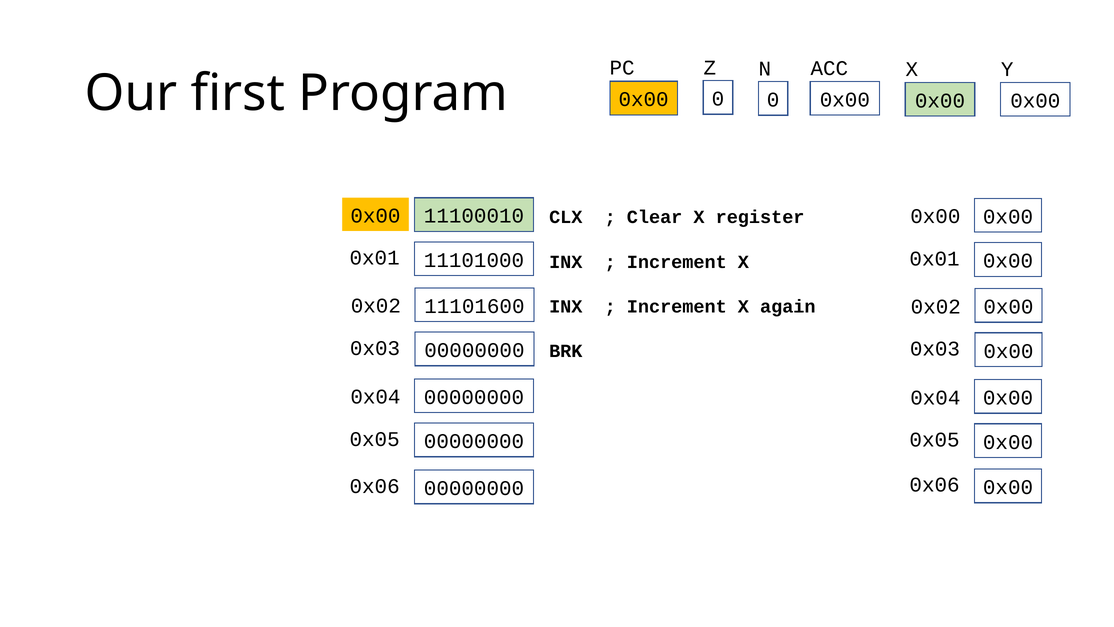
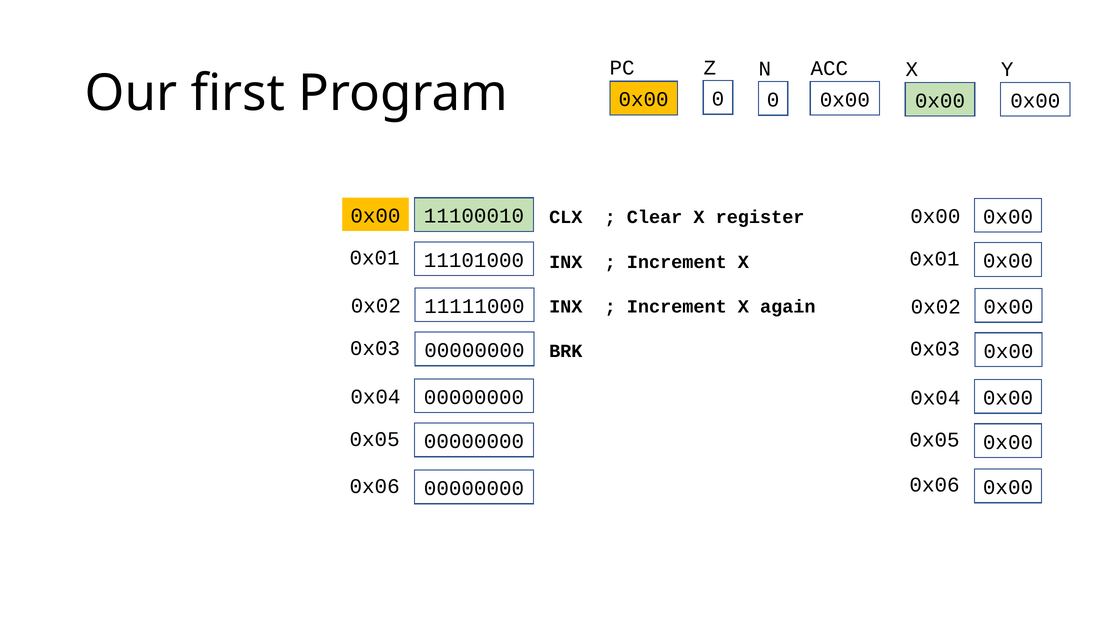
11101600: 11101600 -> 11111000
